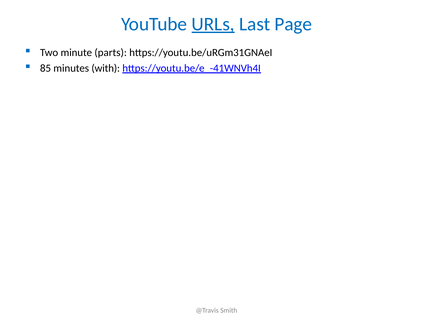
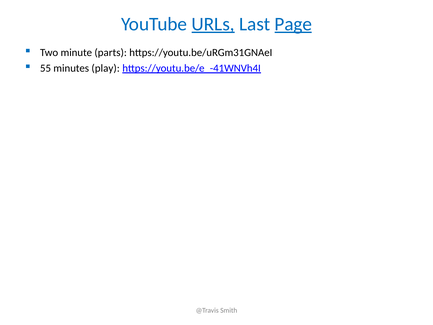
Page underline: none -> present
85: 85 -> 55
with: with -> play
